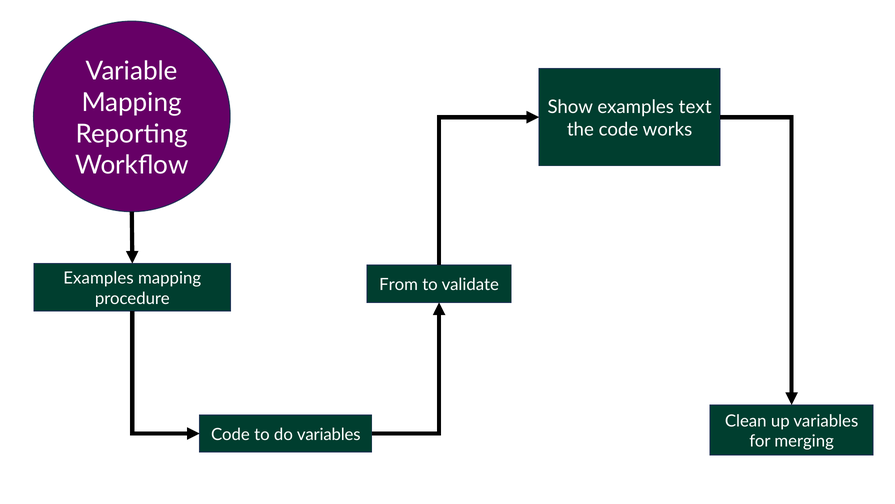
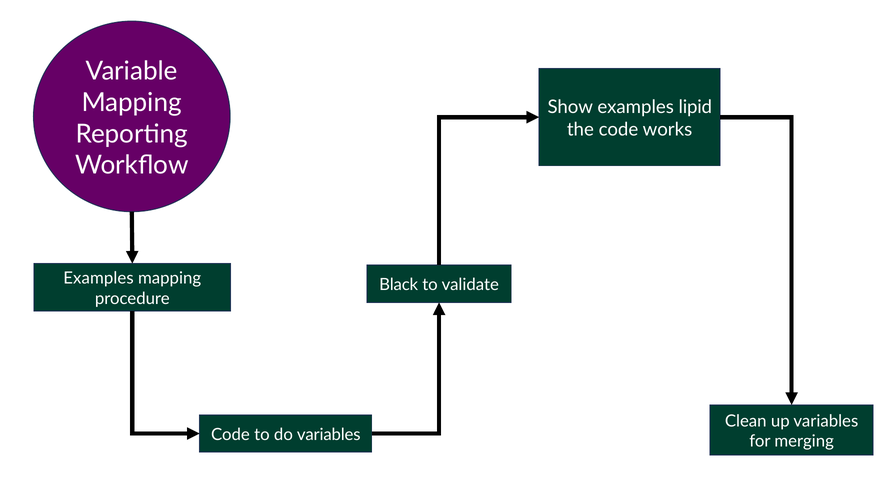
text: text -> lipid
From: From -> Black
